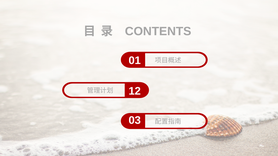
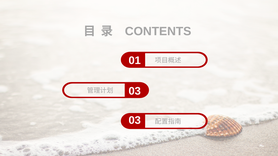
12 at (135, 91): 12 -> 03
